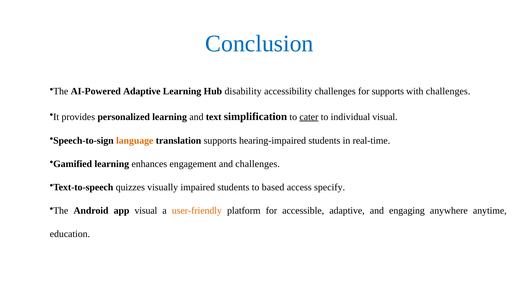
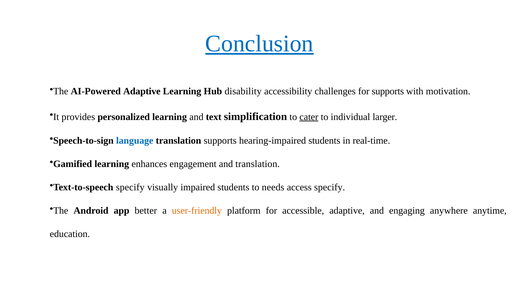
Conclusion underline: none -> present
with challenges: challenges -> motivation
individual visual: visual -> larger
language colour: orange -> blue
and challenges: challenges -> translation
Text-to-speech quizzes: quizzes -> specify
based: based -> needs
app visual: visual -> better
